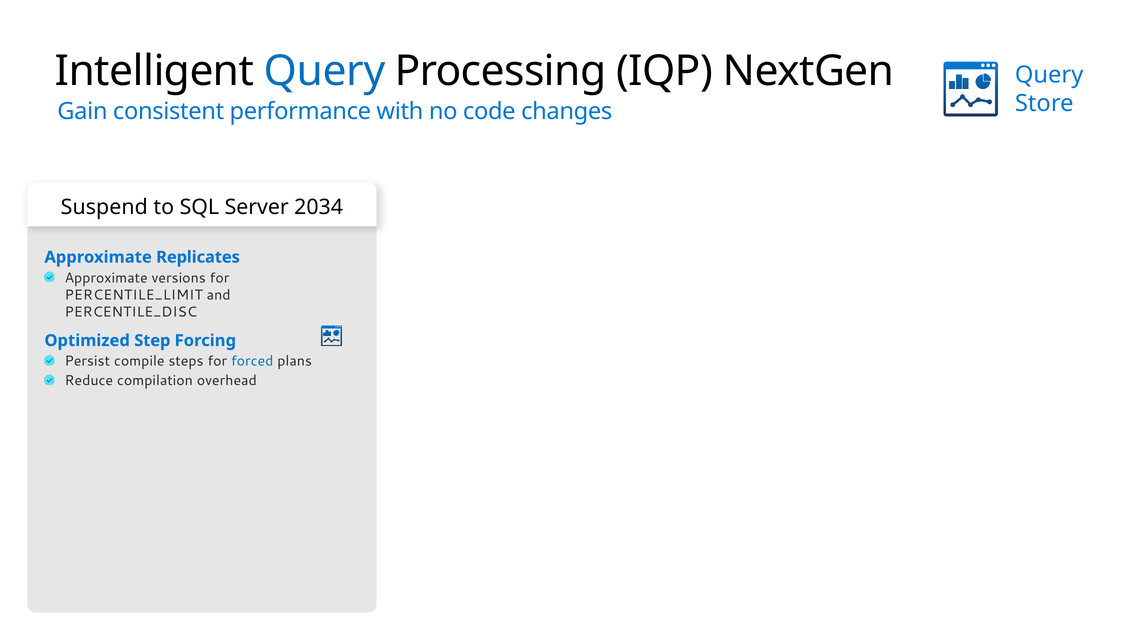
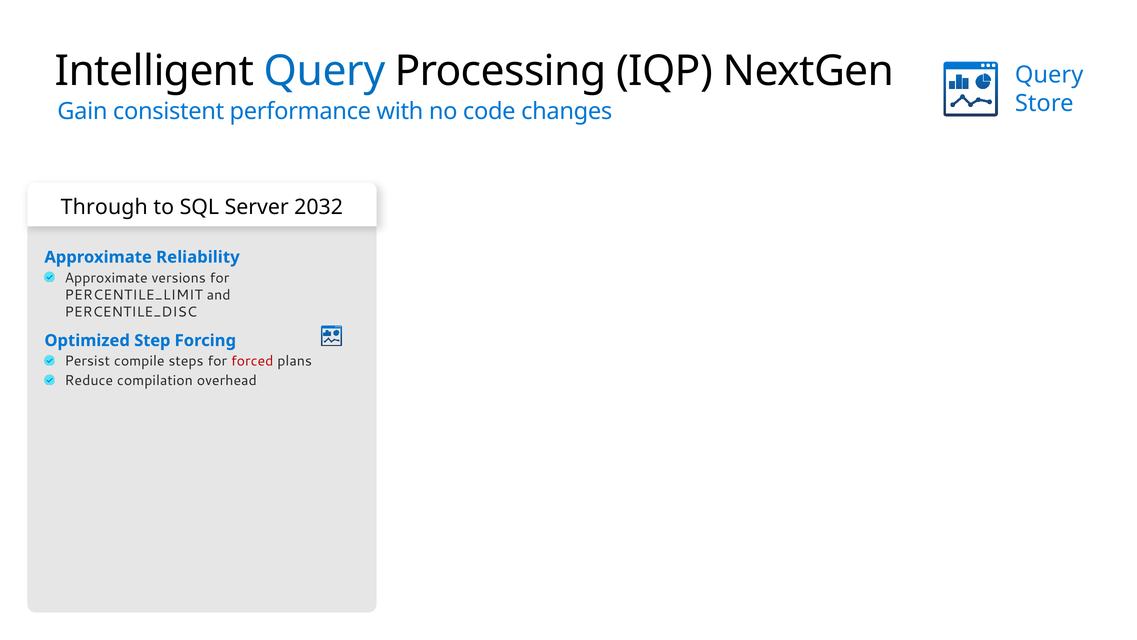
Suspend: Suspend -> Through
2034: 2034 -> 2032
Replicates: Replicates -> Reliability
forced colour: blue -> red
